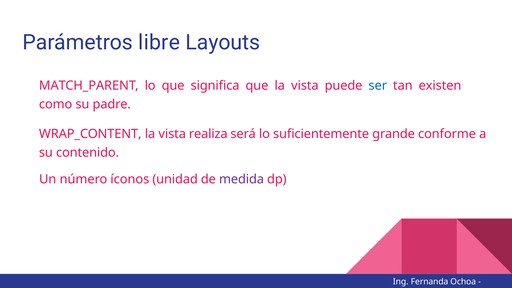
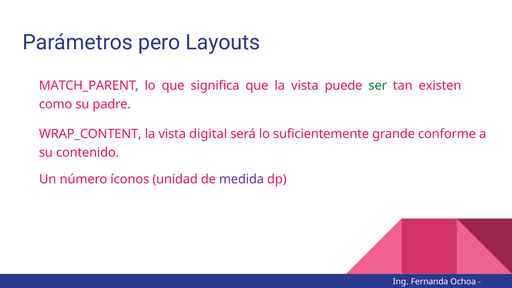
libre: libre -> pero
ser colour: blue -> green
realiza: realiza -> digital
